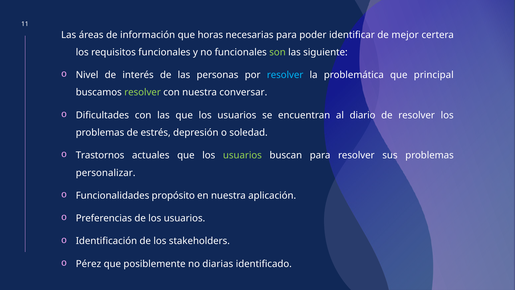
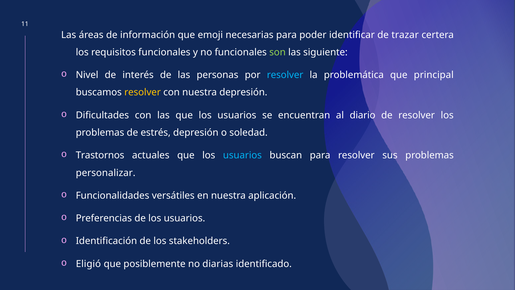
horas: horas -> emoji
mejor: mejor -> trazar
resolver at (143, 92) colour: light green -> yellow
nuestra conversar: conversar -> depresión
usuarios at (242, 155) colour: light green -> light blue
propósito: propósito -> versátiles
Pérez: Pérez -> Eligió
